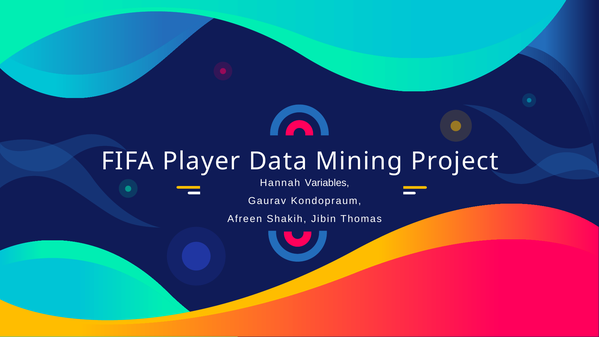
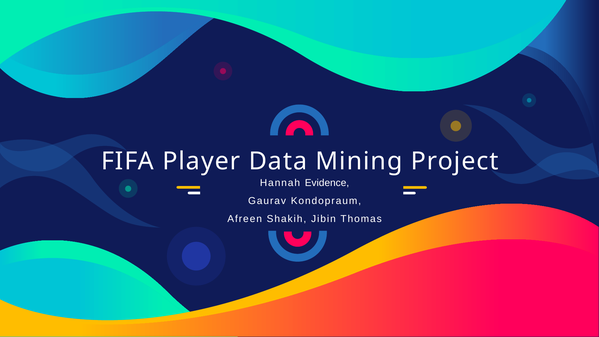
Variables: Variables -> Evidence
